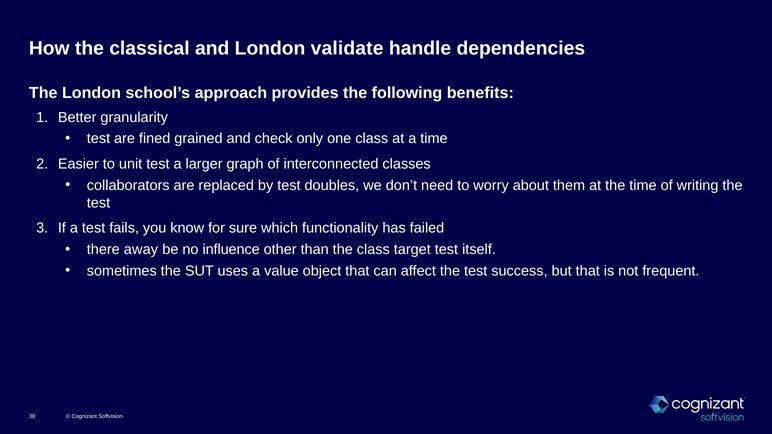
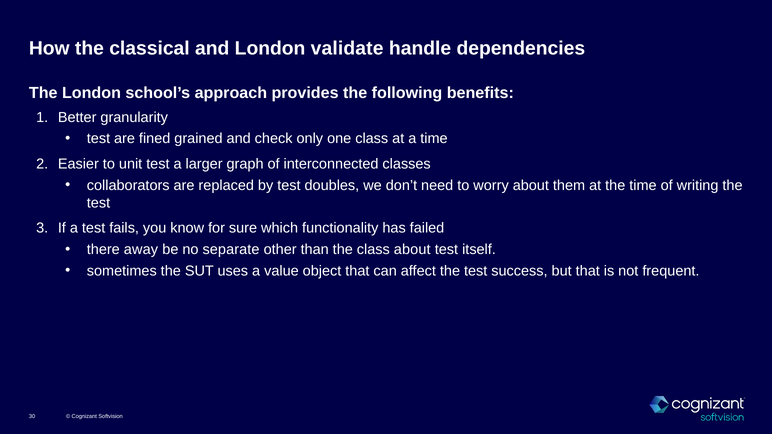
influence: influence -> separate
class target: target -> about
